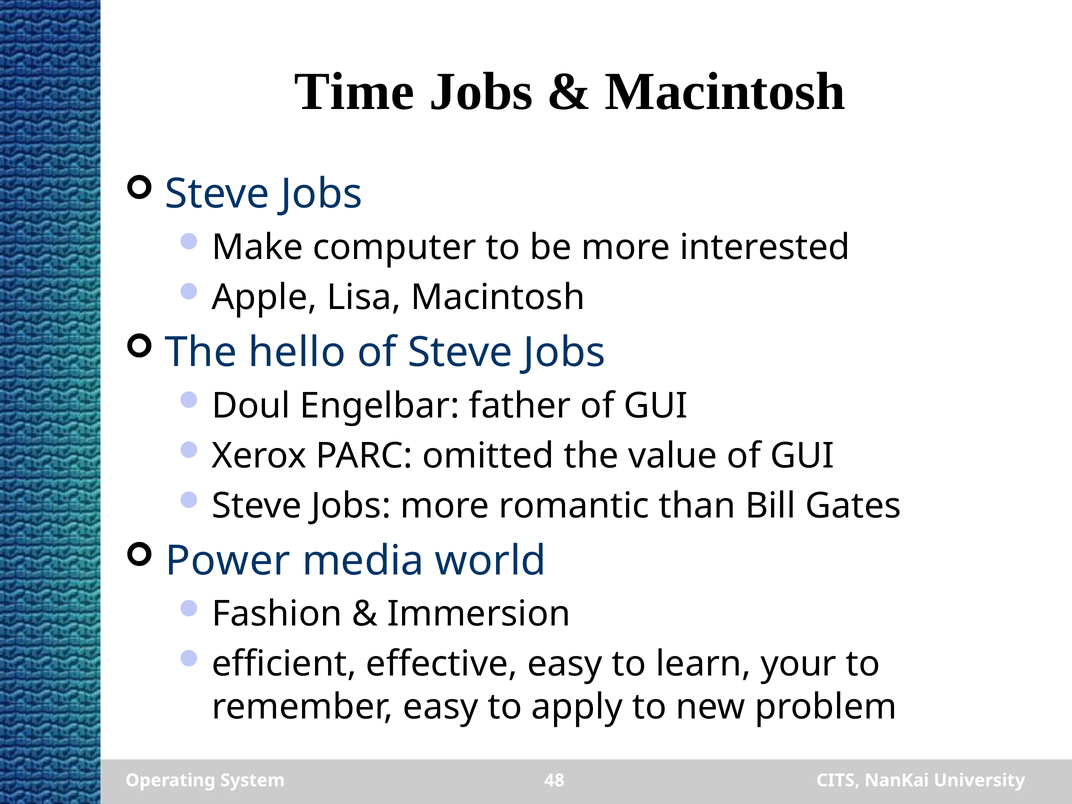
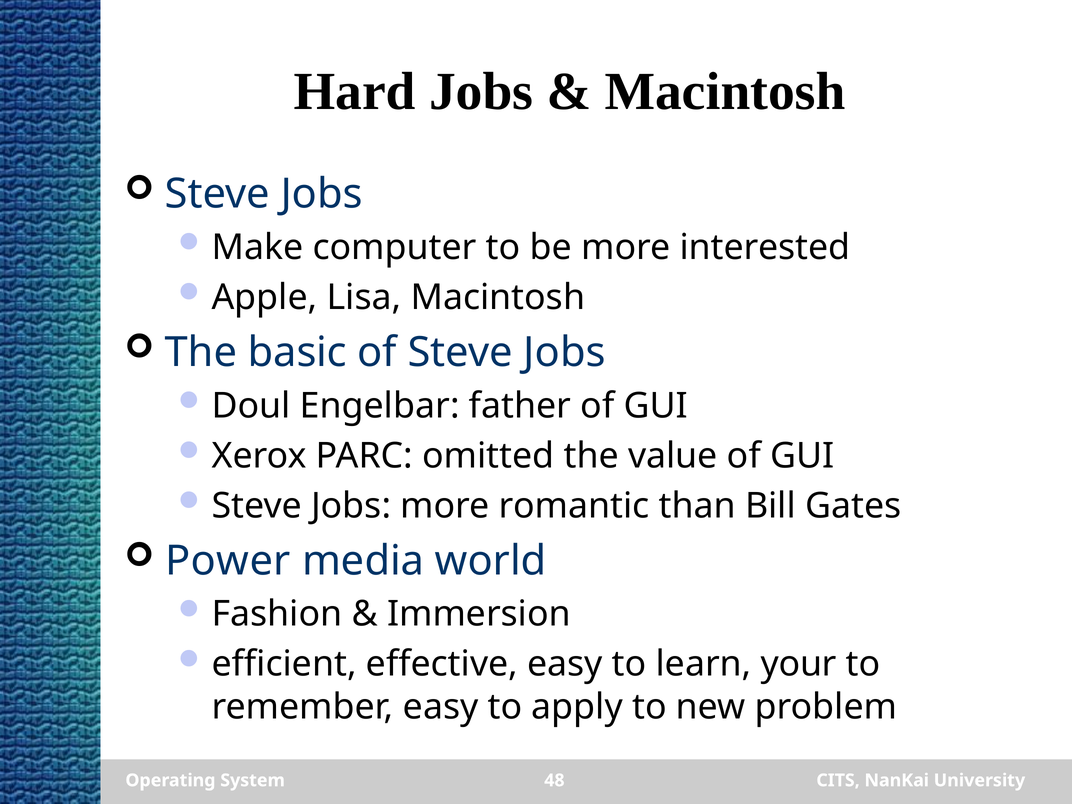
Time: Time -> Hard
hello: hello -> basic
